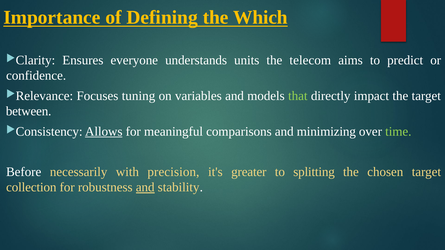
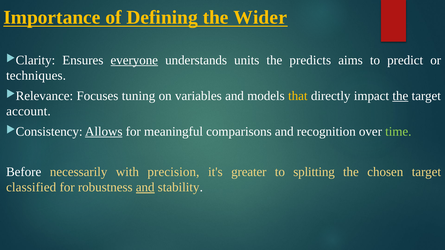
Which: Which -> Wider
everyone underline: none -> present
telecom: telecom -> predicts
confidence: confidence -> techniques
that colour: light green -> yellow
the at (400, 96) underline: none -> present
between: between -> account
minimizing: minimizing -> recognition
collection: collection -> classified
